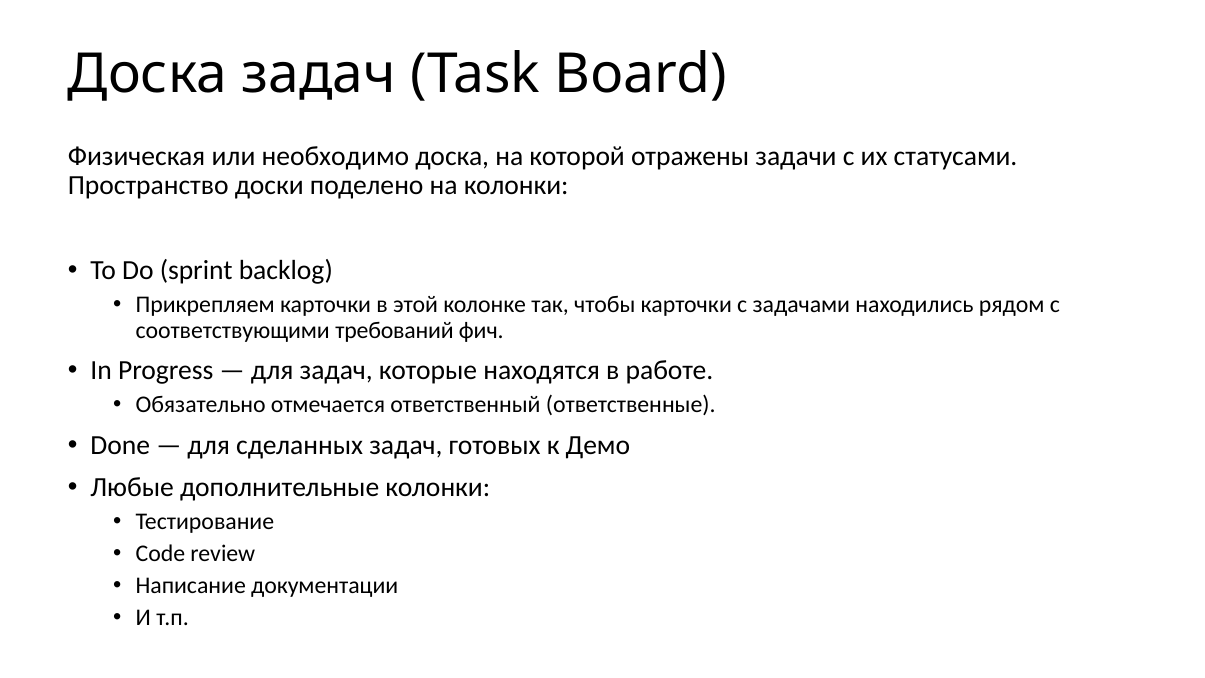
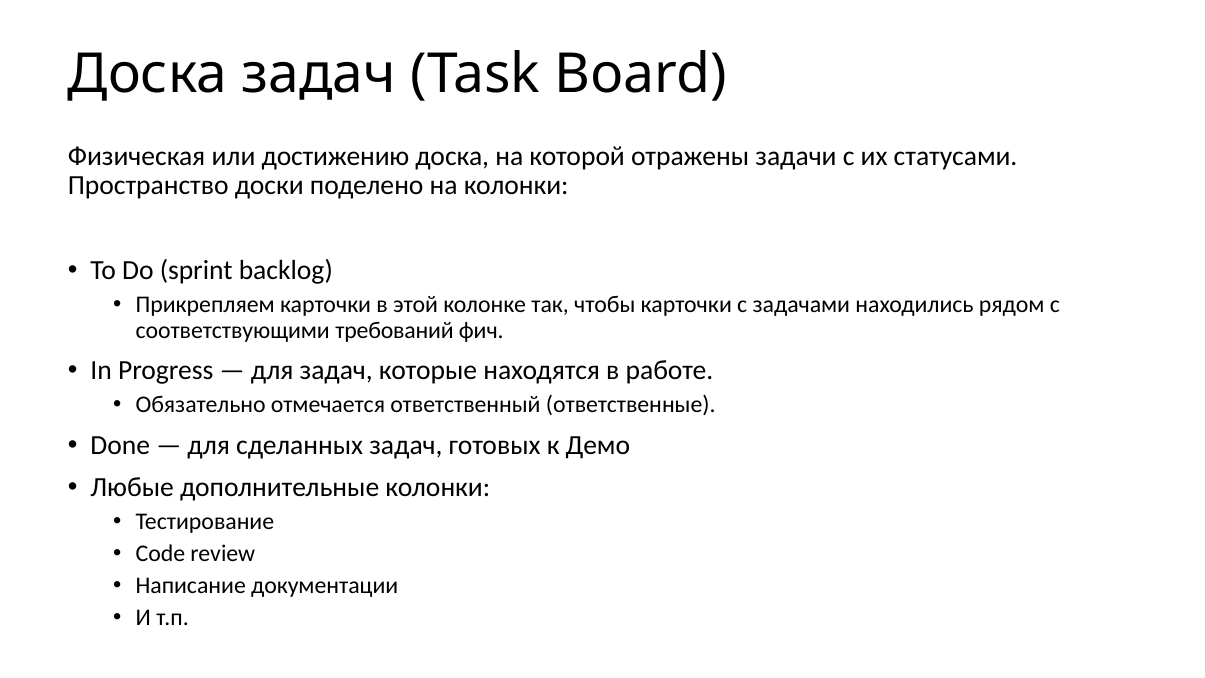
необходимо: необходимо -> достижению
